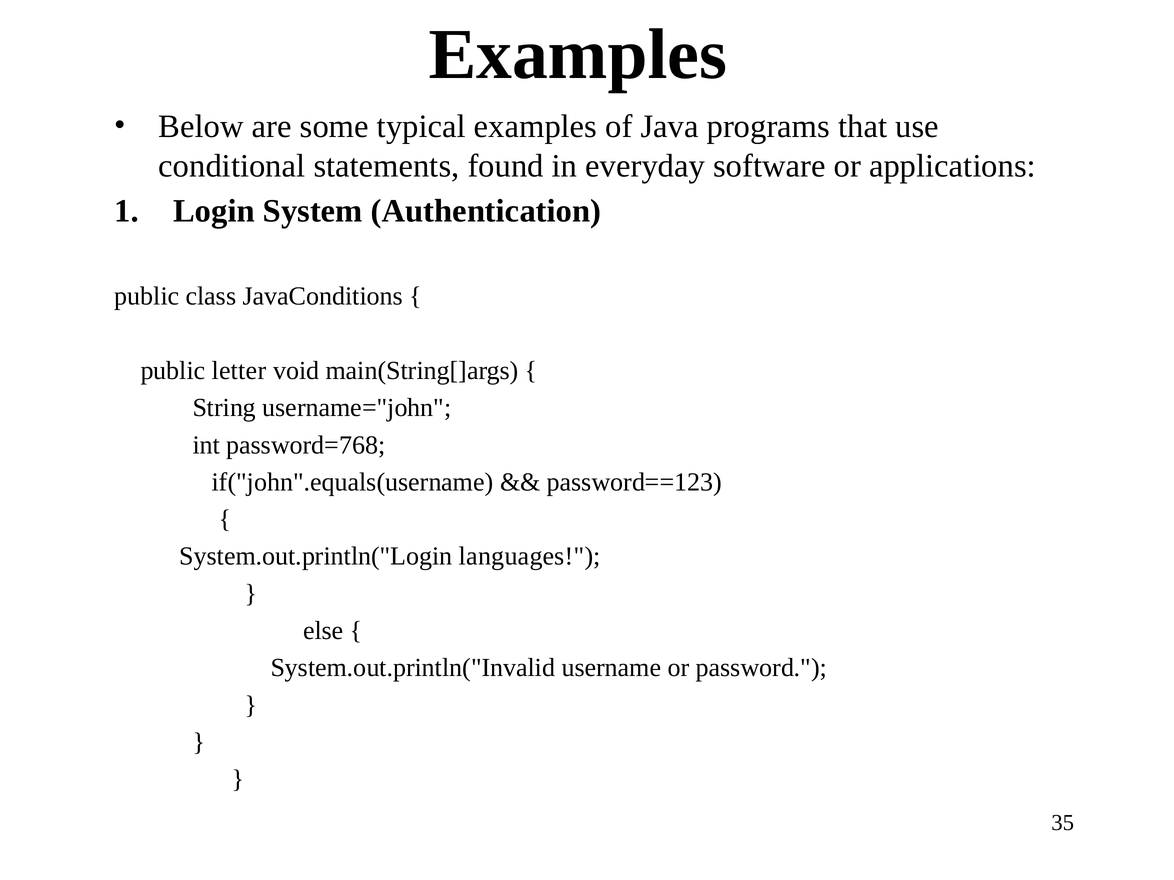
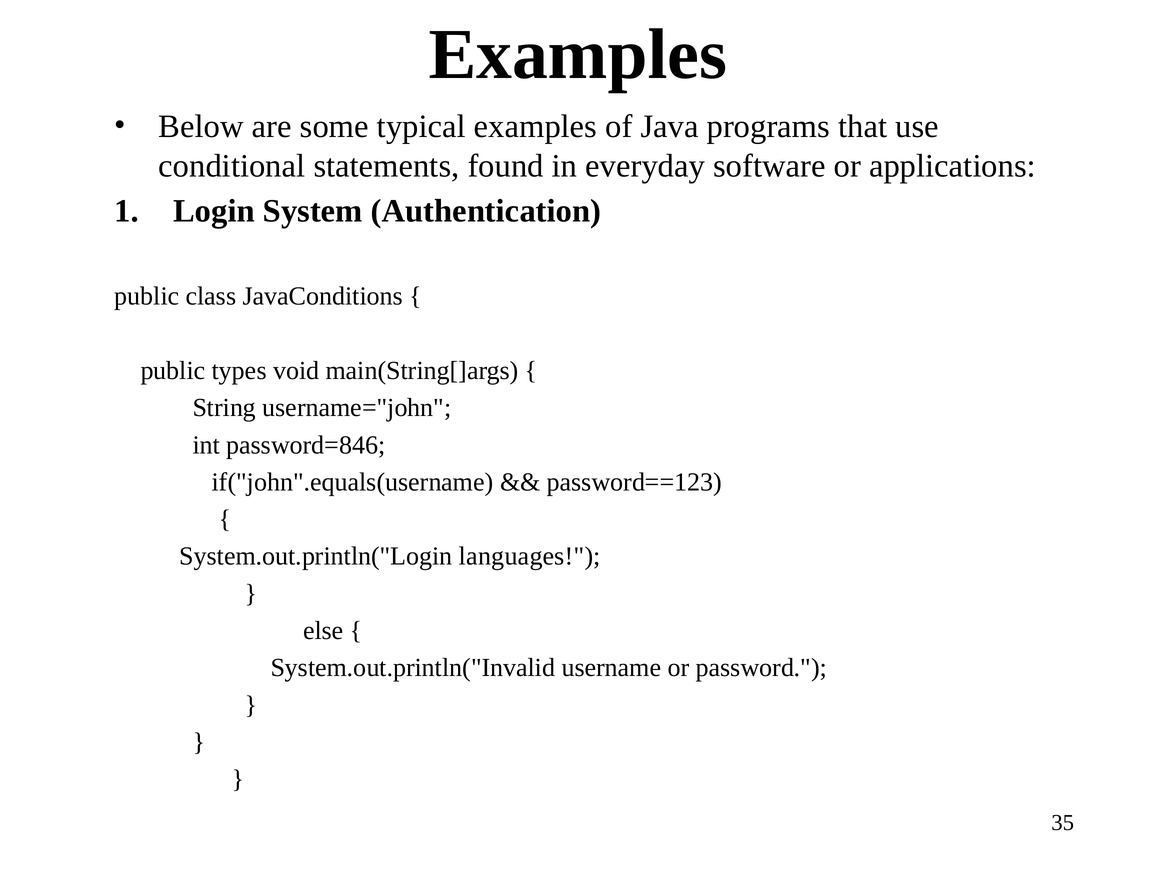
letter: letter -> types
password=768: password=768 -> password=846
